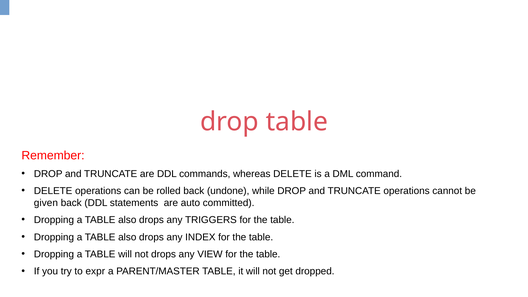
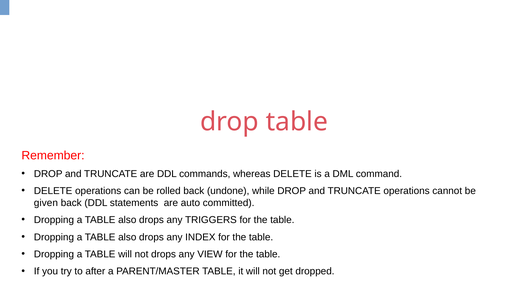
expr: expr -> after
